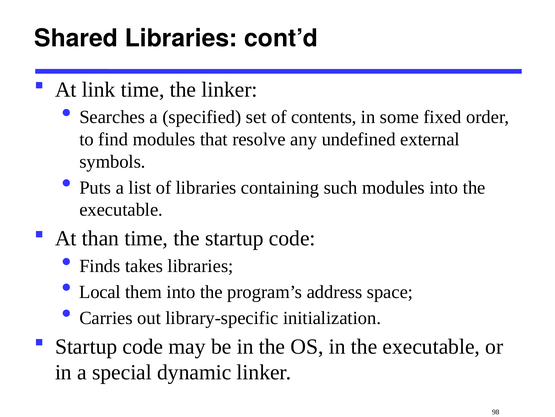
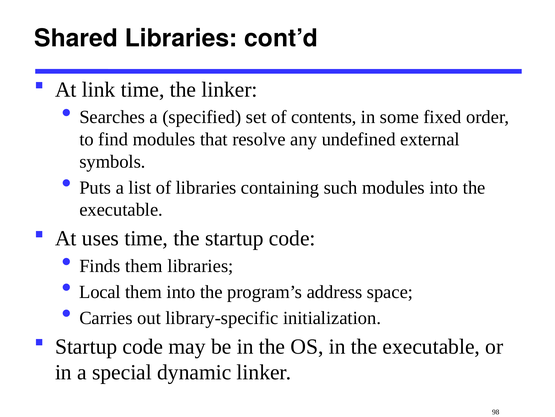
than: than -> uses
Finds takes: takes -> them
